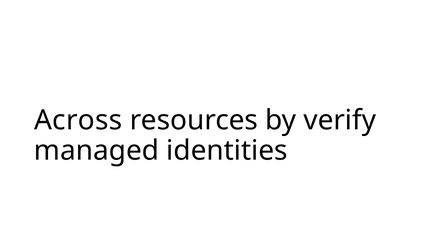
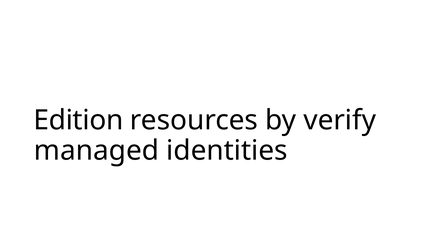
Across: Across -> Edition
